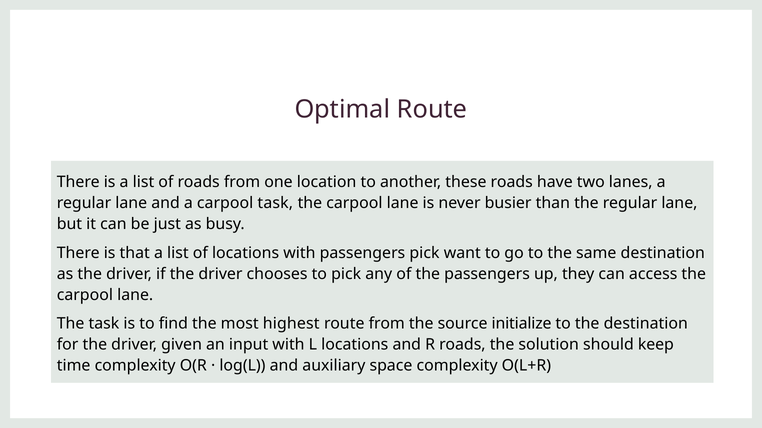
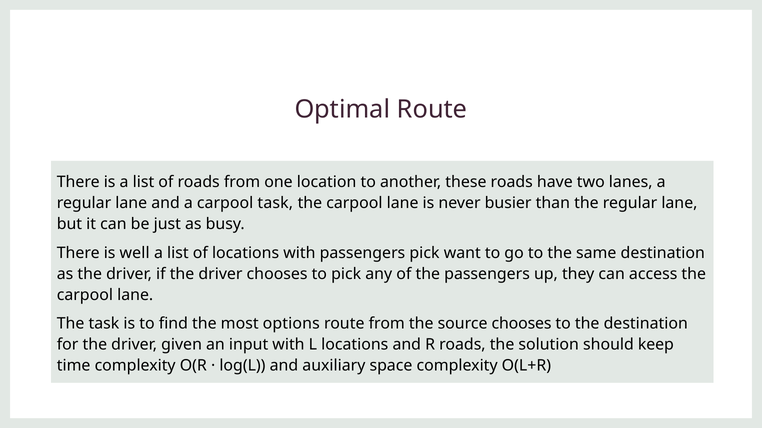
that: that -> well
highest: highest -> options
source initialize: initialize -> chooses
